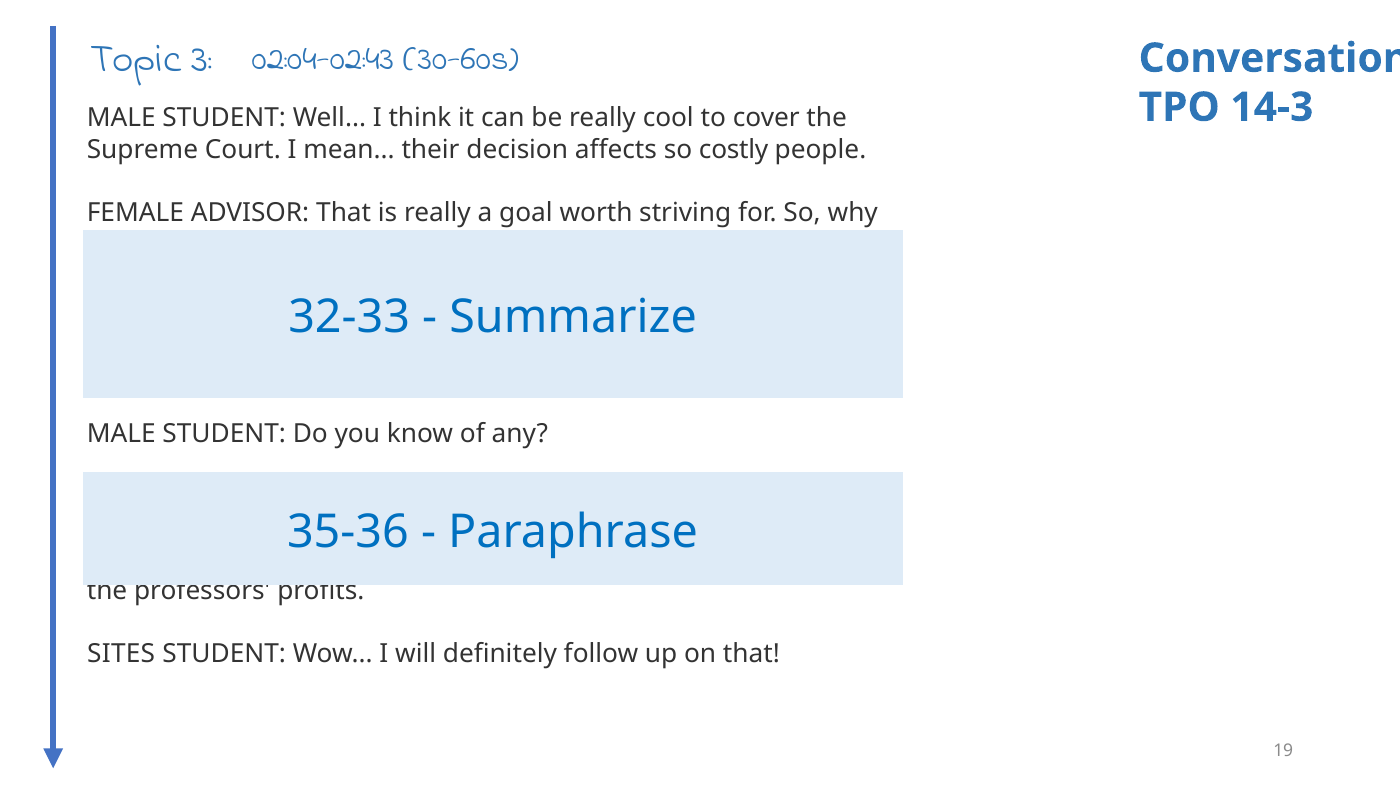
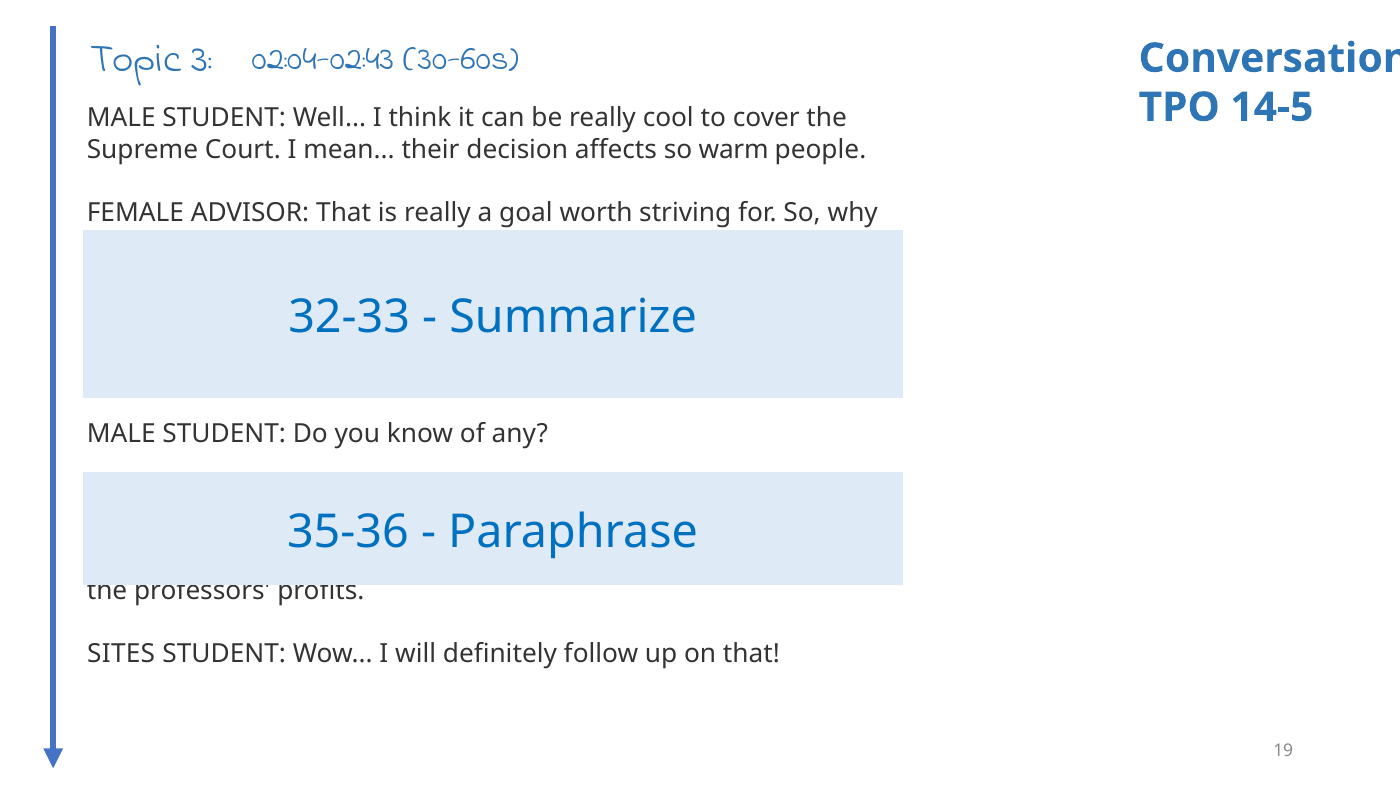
14-3: 14-3 -> 14-5
costly: costly -> warm
